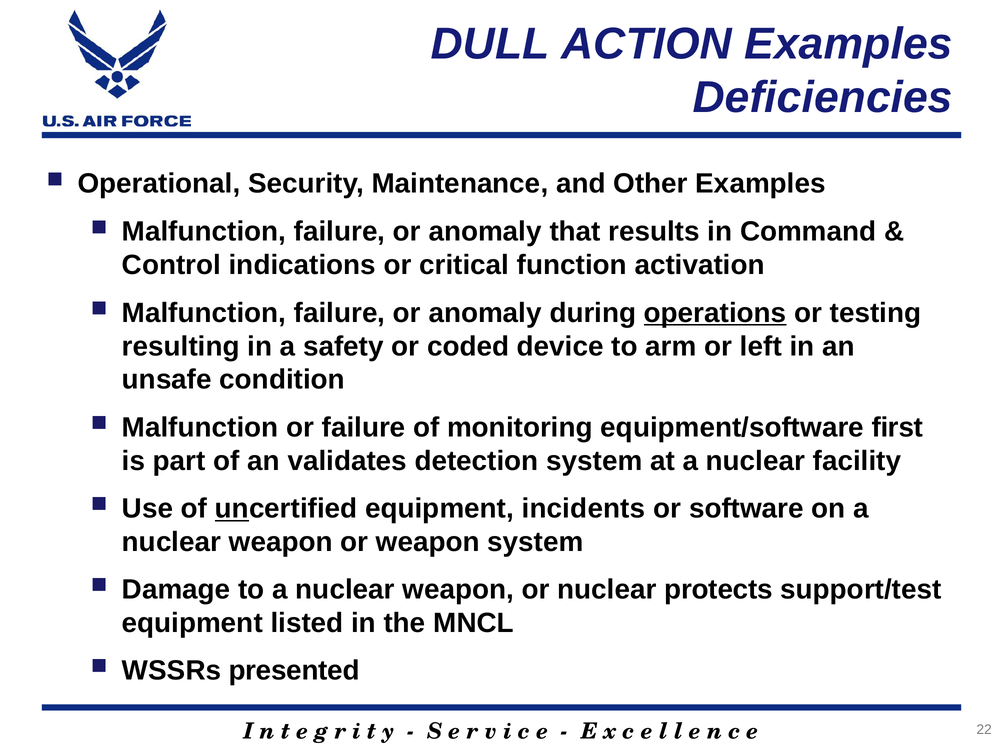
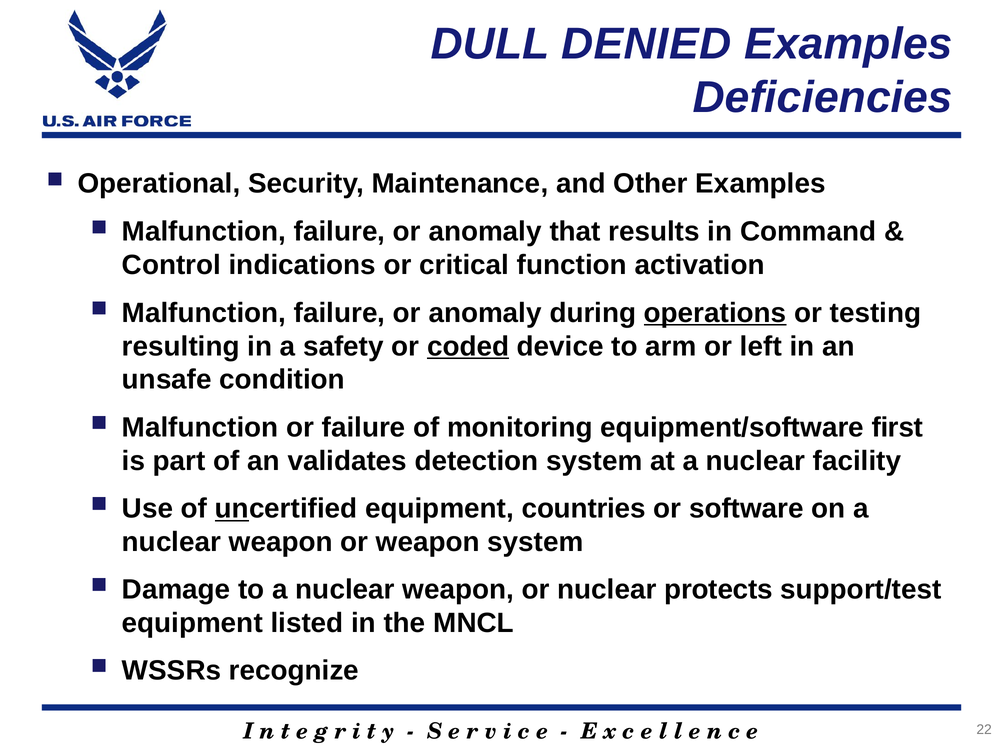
ACTION: ACTION -> DENIED
coded underline: none -> present
incidents: incidents -> countries
presented: presented -> recognize
